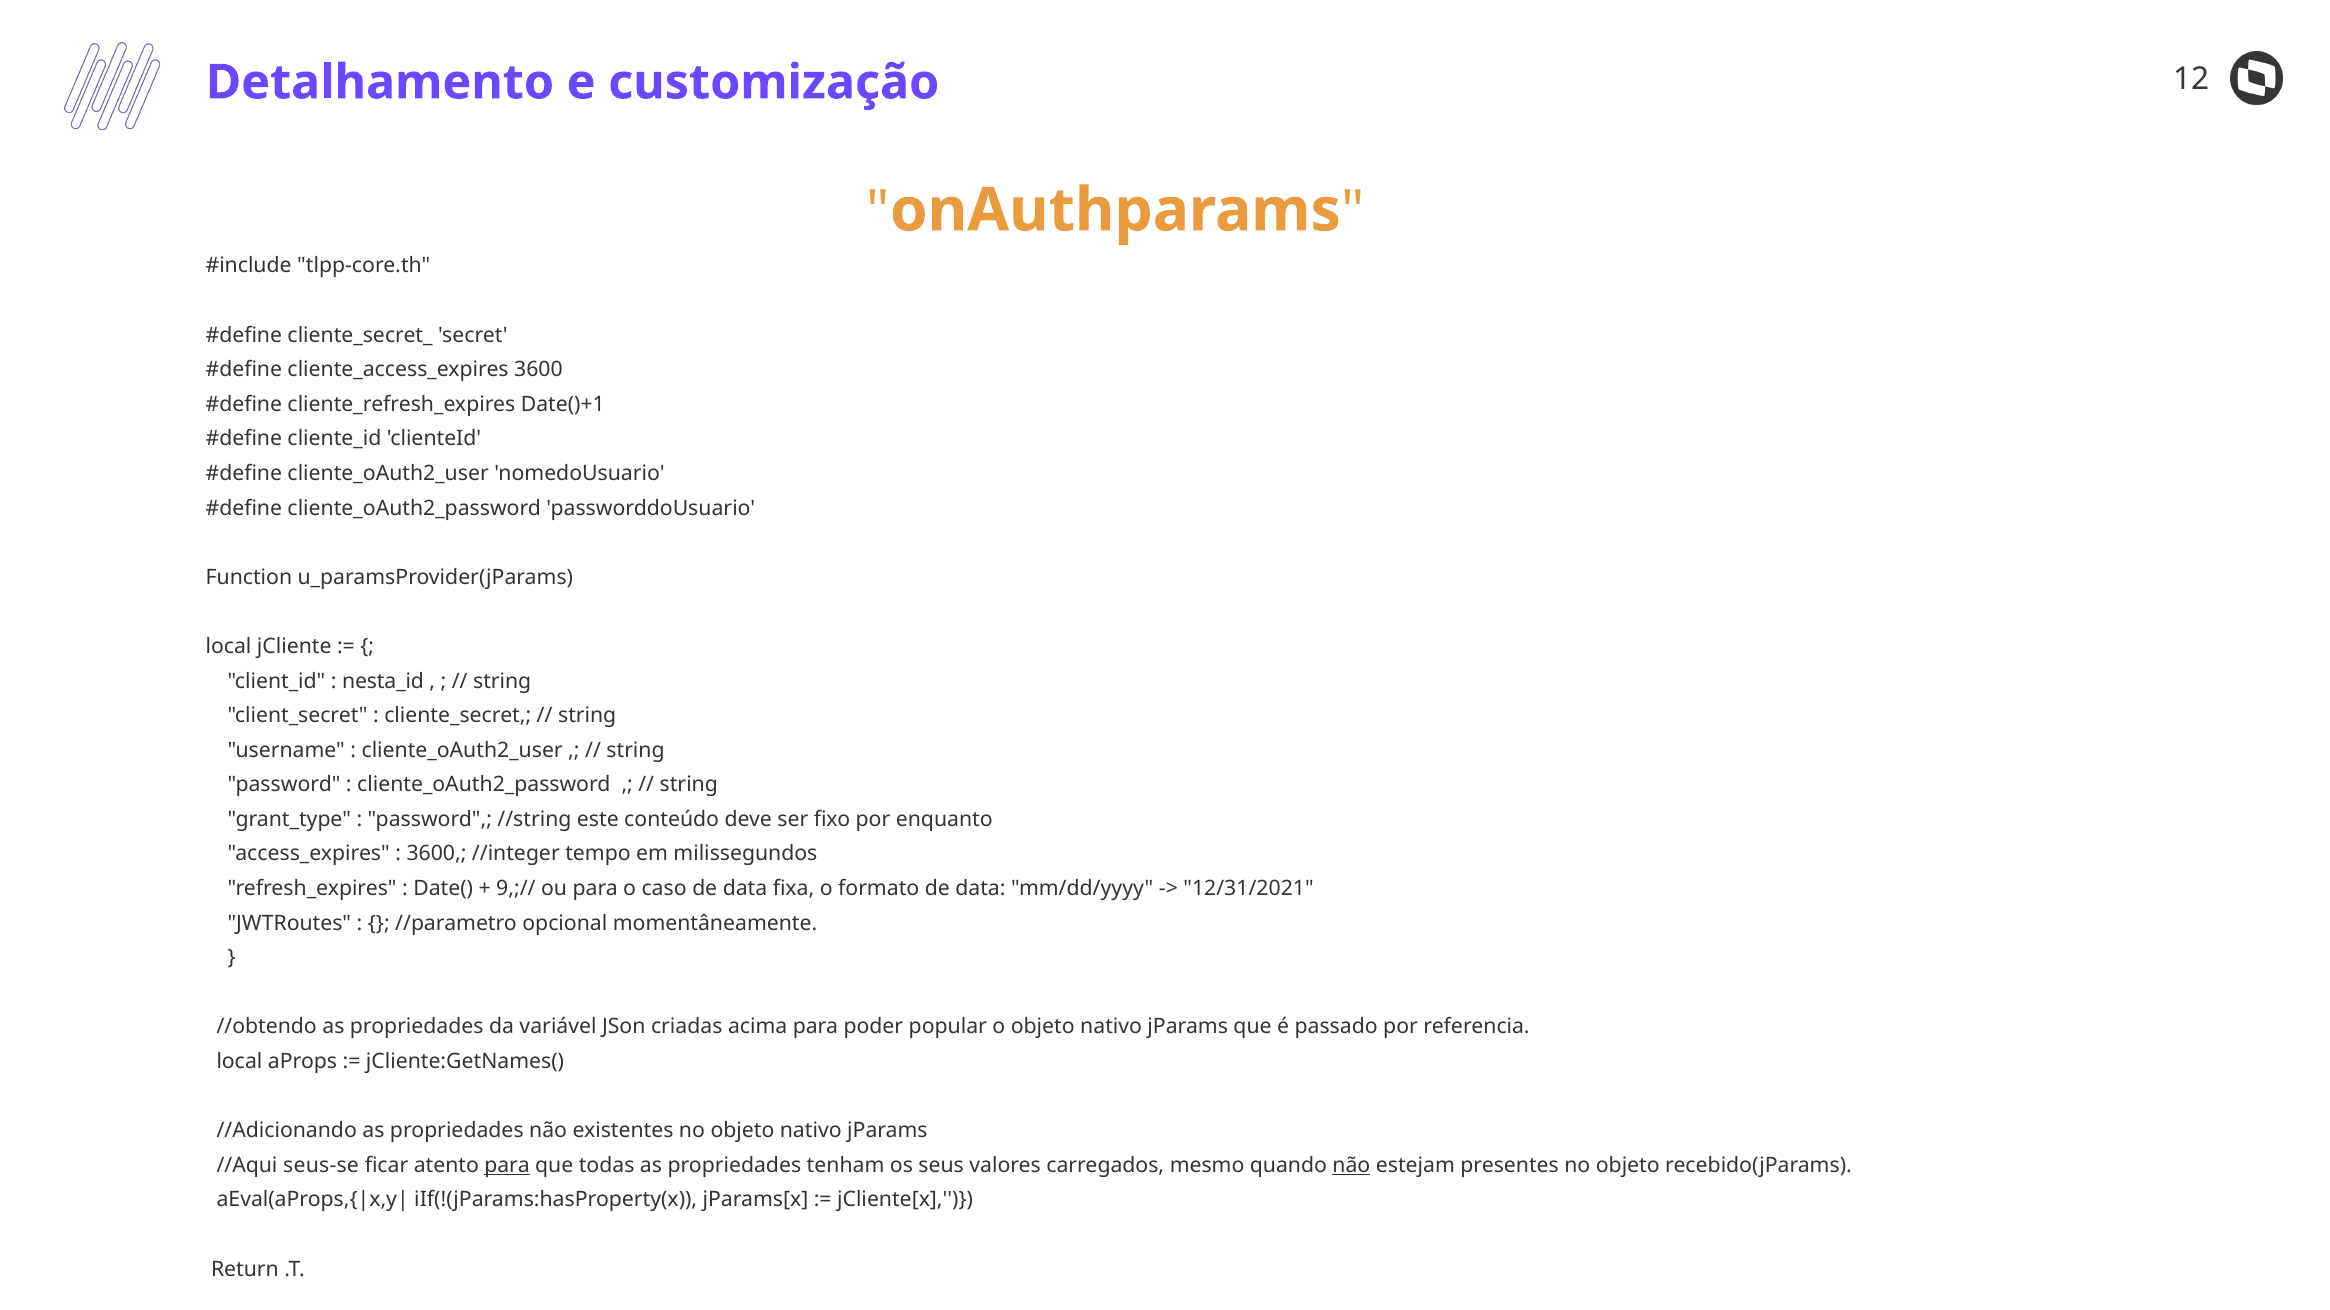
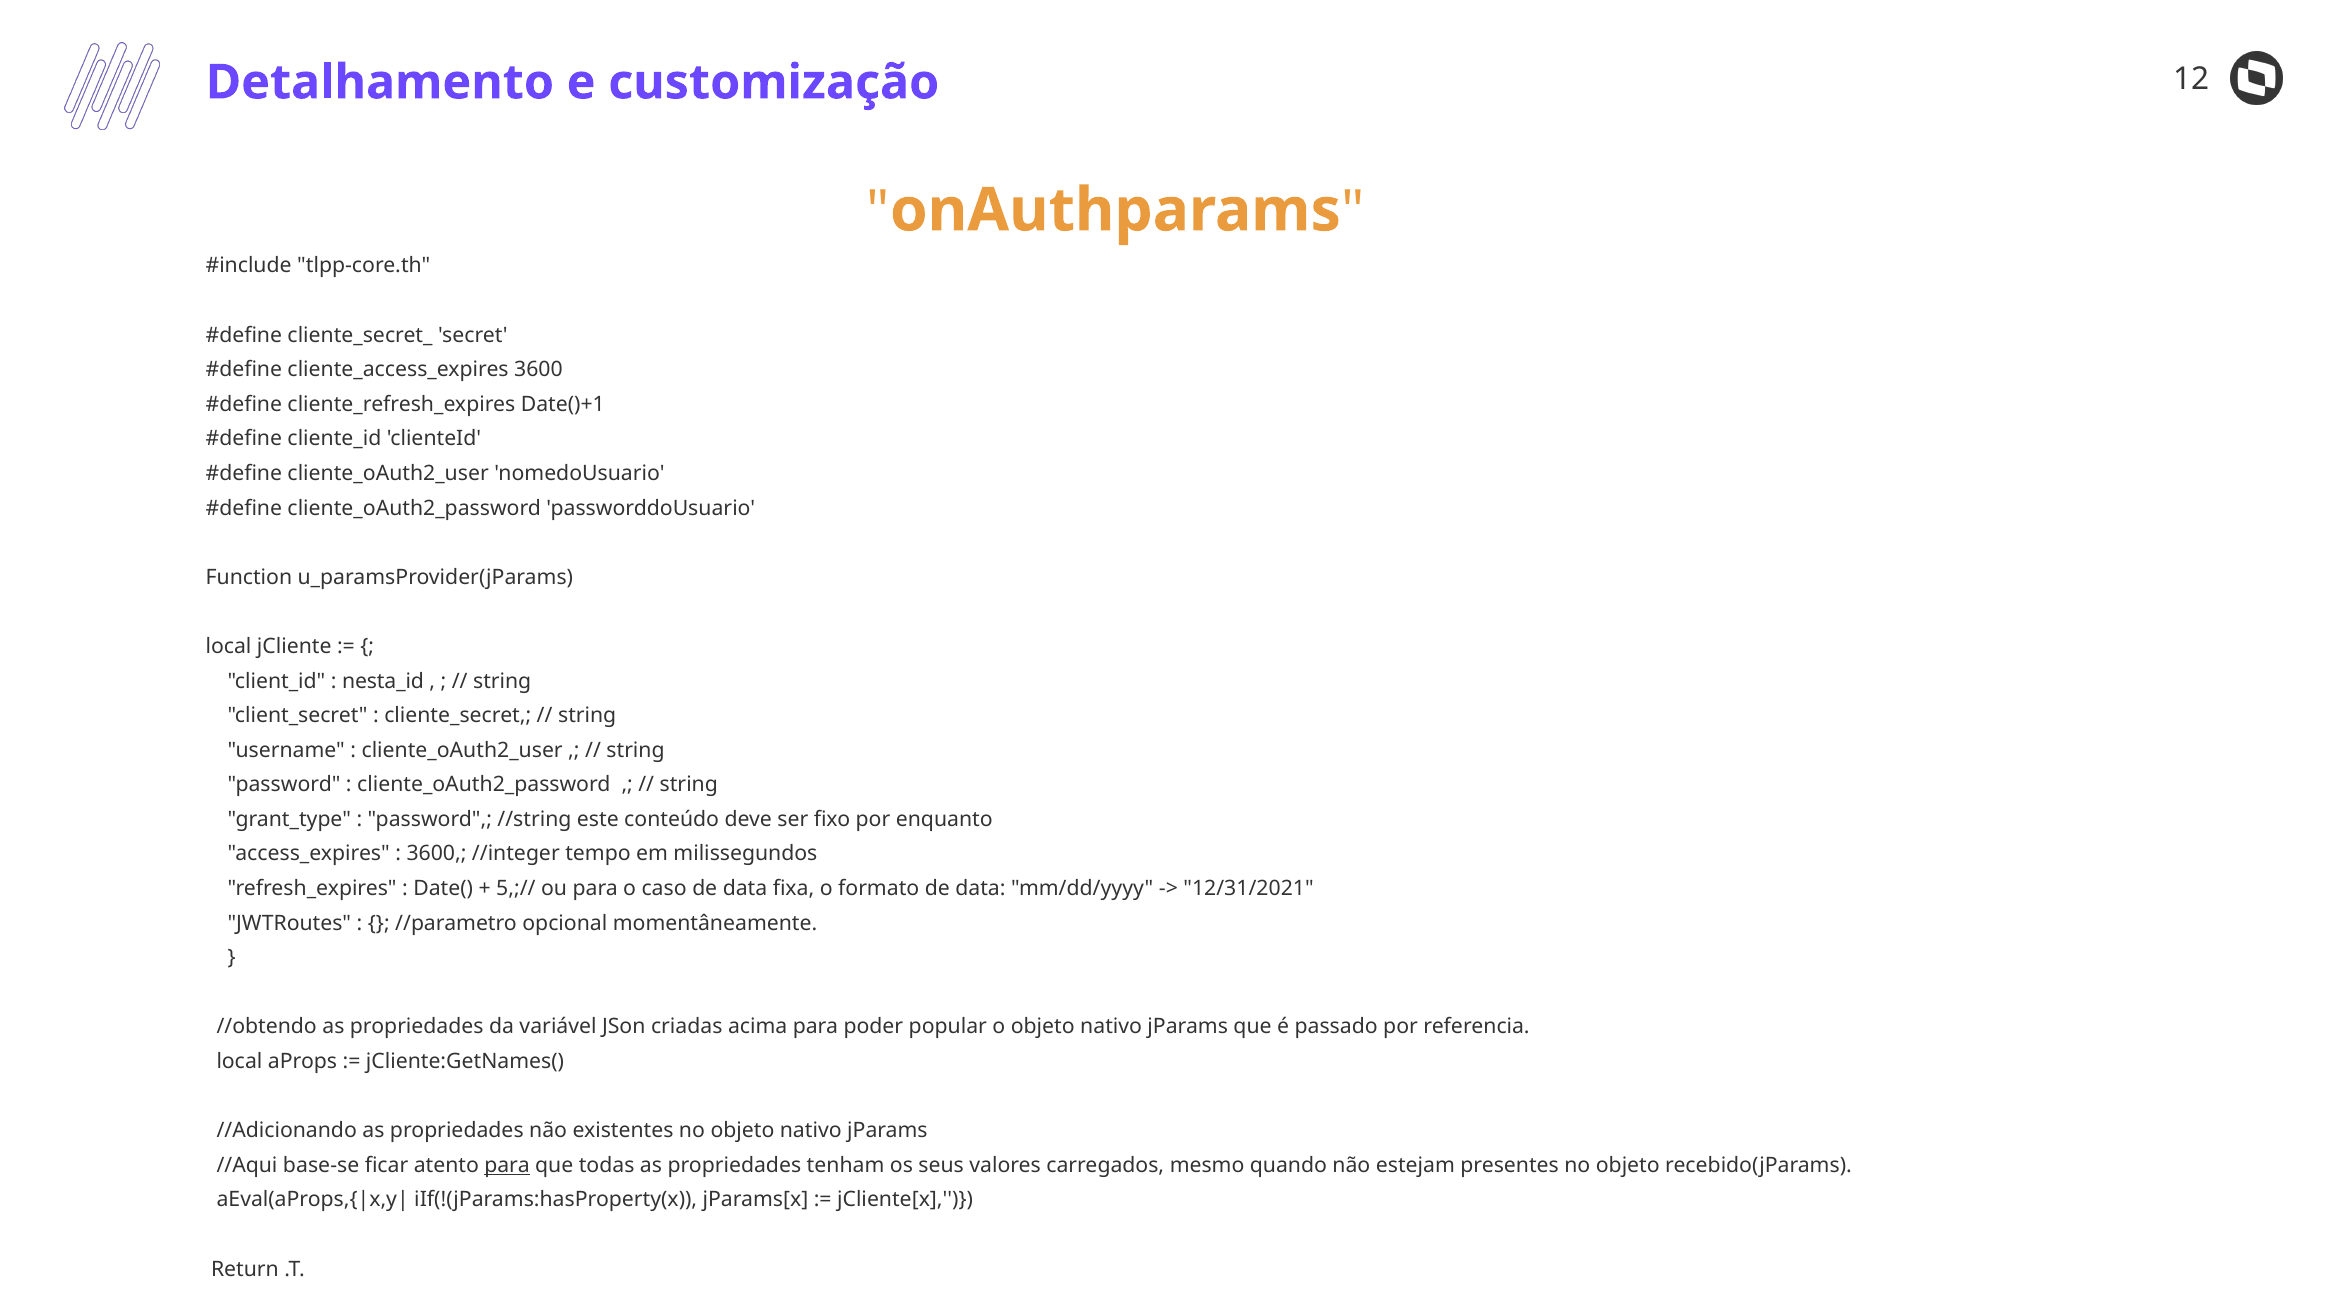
9,;//: 9,;// -> 5,;//
seus-se: seus-se -> base-se
não at (1351, 1166) underline: present -> none
